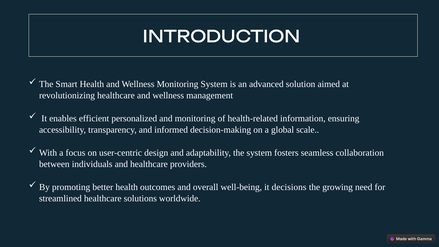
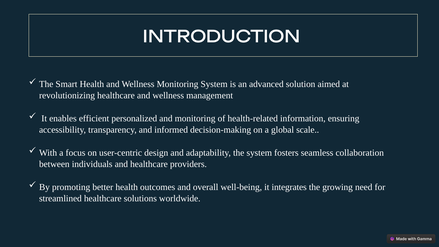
decisions: decisions -> integrates
